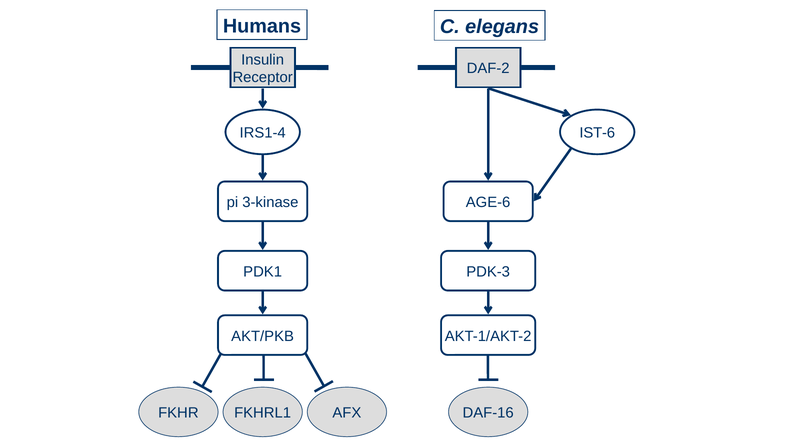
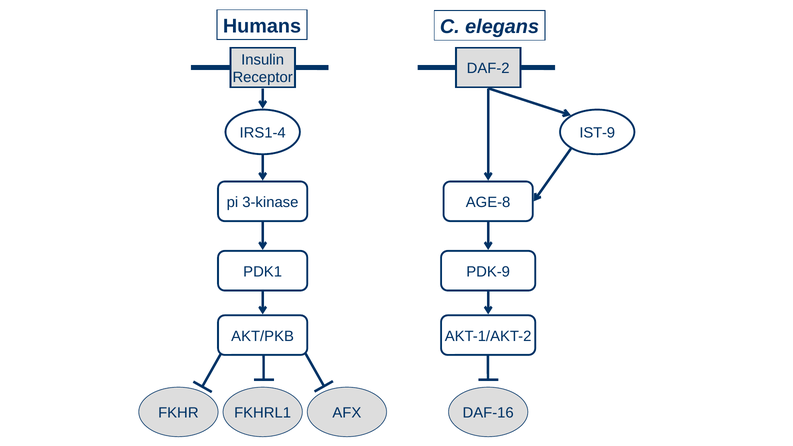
IST-6: IST-6 -> IST-9
AGE-6: AGE-6 -> AGE-8
PDK-3: PDK-3 -> PDK-9
